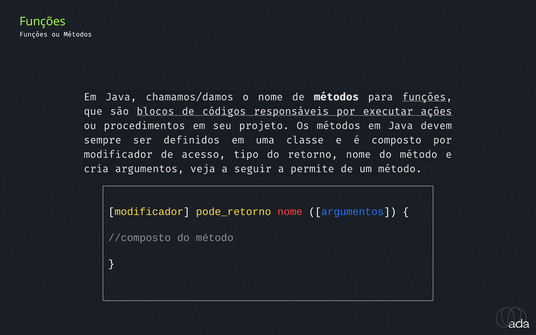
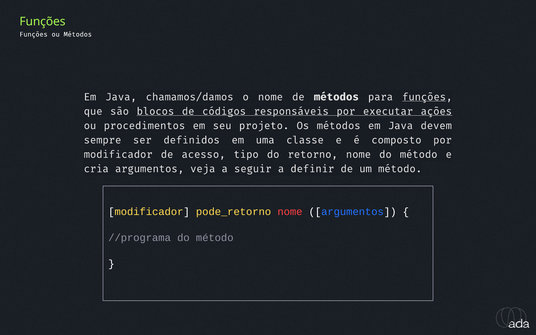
permite: permite -> definir
//composto: //composto -> //programa
